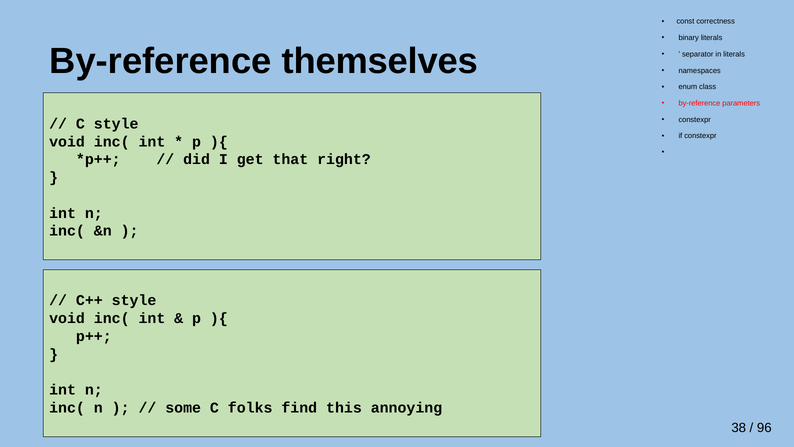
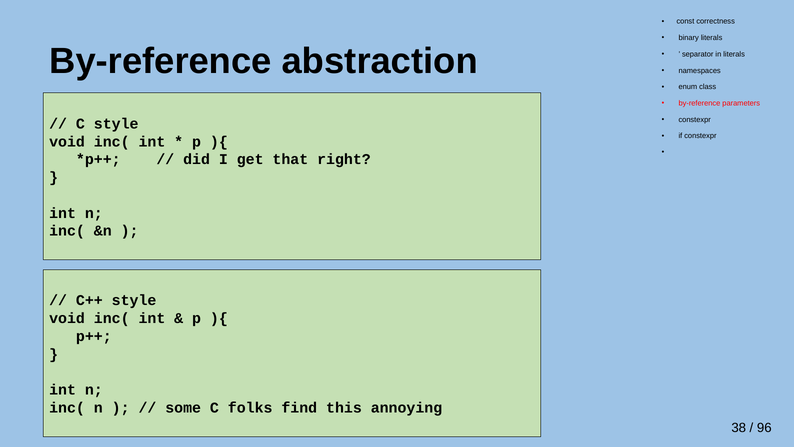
themselves: themselves -> abstraction
